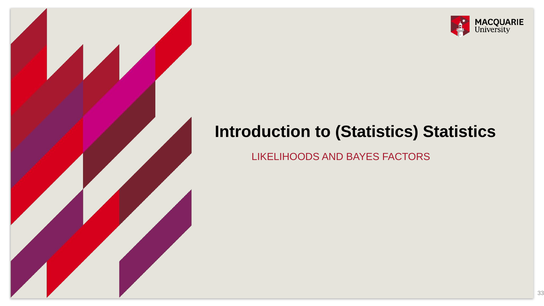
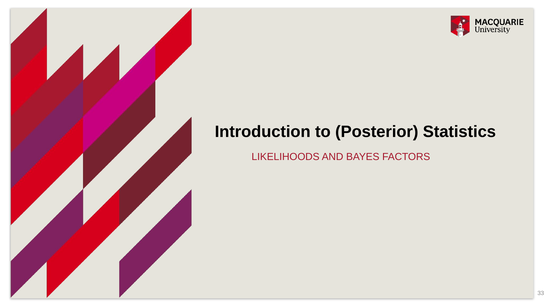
to Statistics: Statistics -> Posterior
